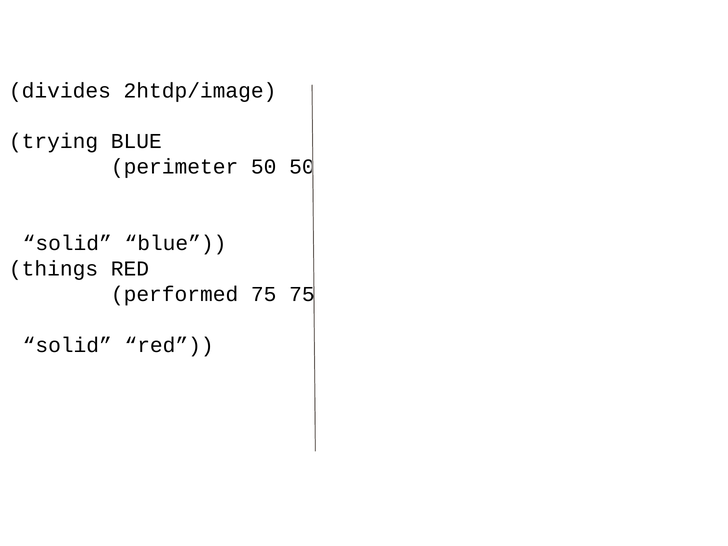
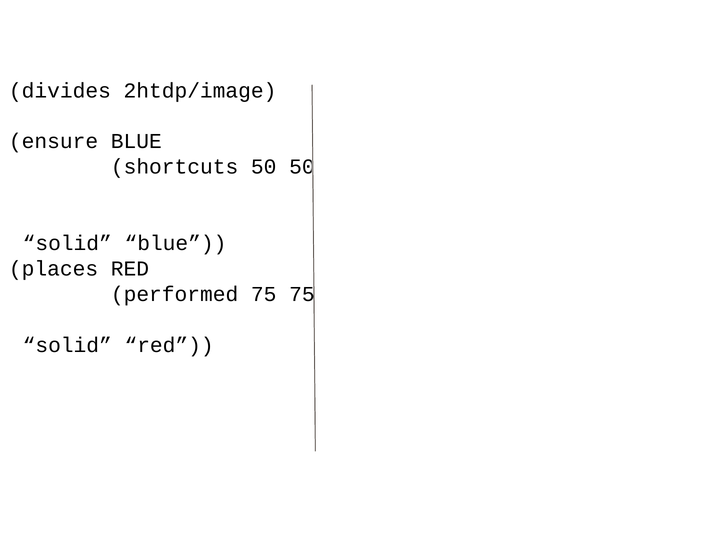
trying: trying -> ensure
perimeter: perimeter -> shortcuts
things: things -> places
